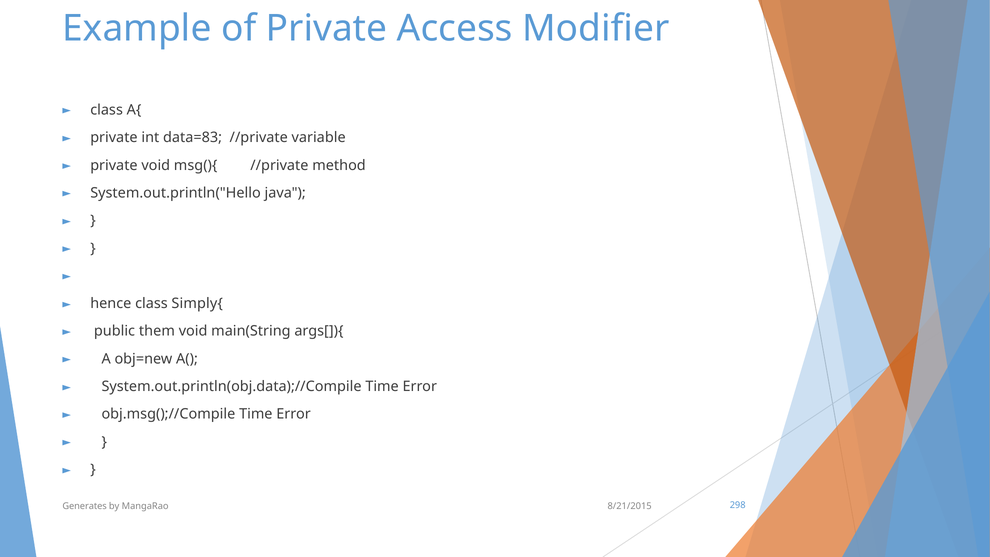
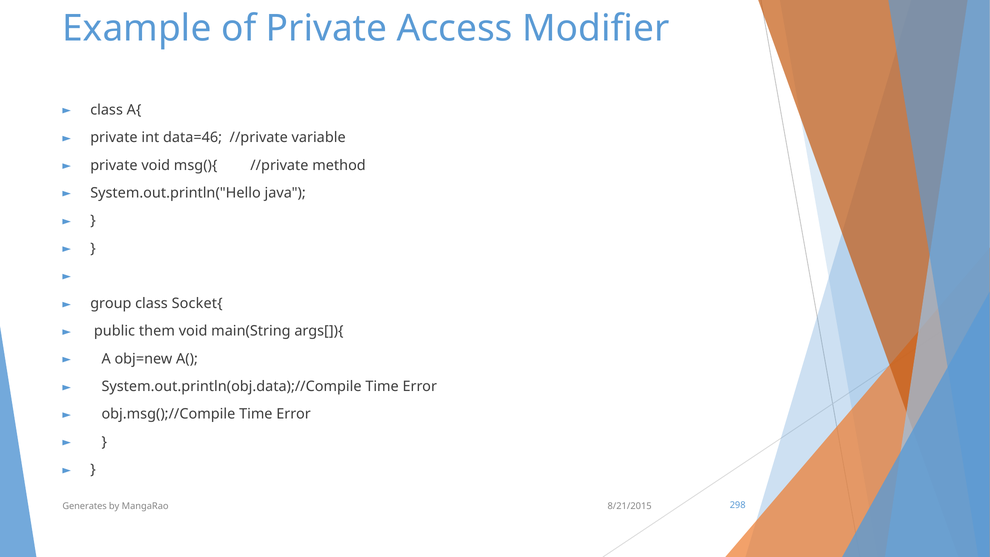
data=83: data=83 -> data=46
hence: hence -> group
Simply{: Simply{ -> Socket{
